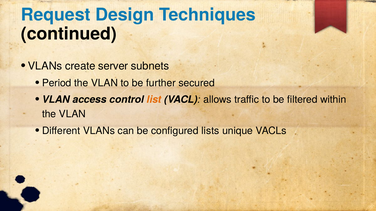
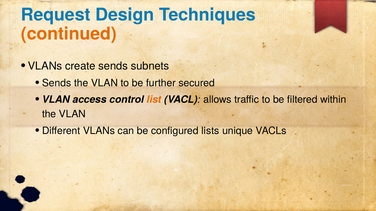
continued colour: black -> orange
create server: server -> sends
Period at (57, 83): Period -> Sends
